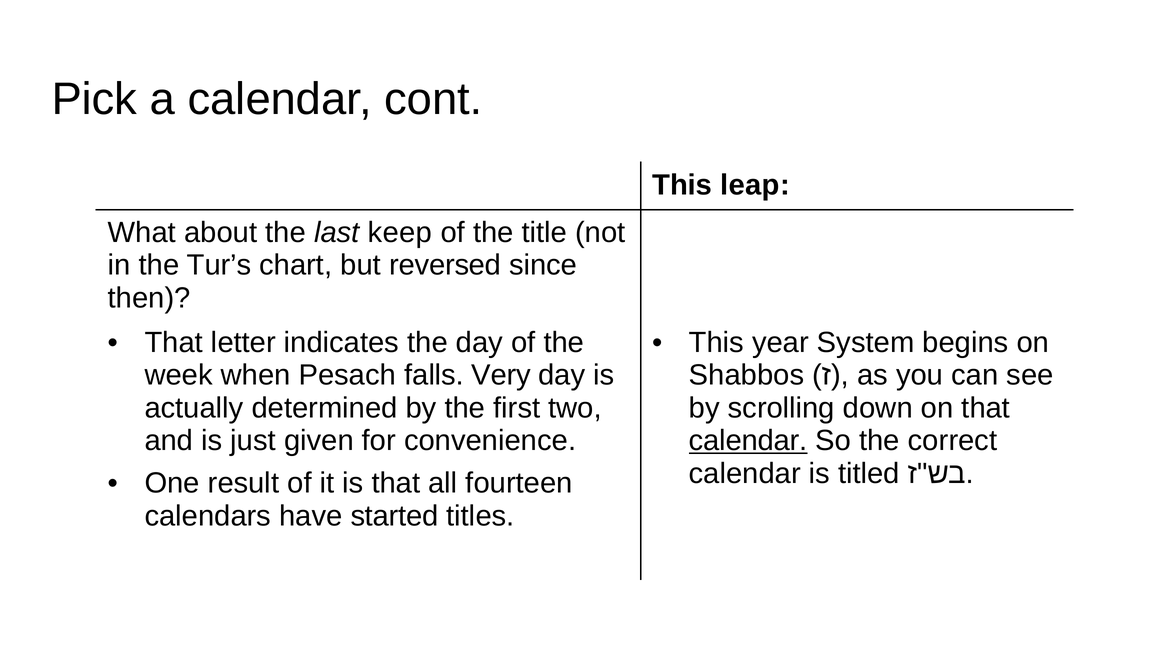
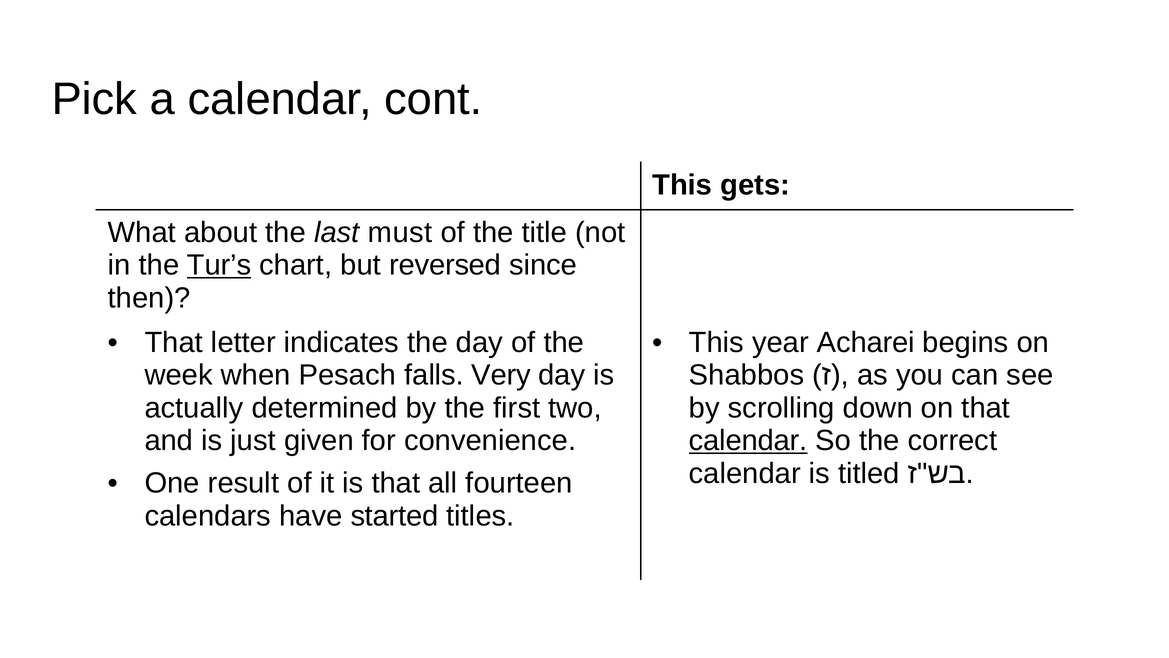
leap: leap -> gets
keep: keep -> must
Tur’s underline: none -> present
System: System -> Acharei
